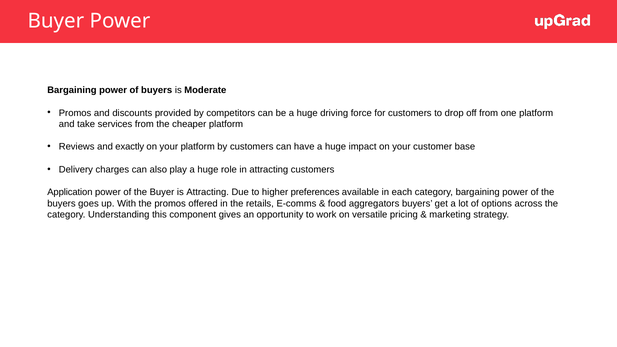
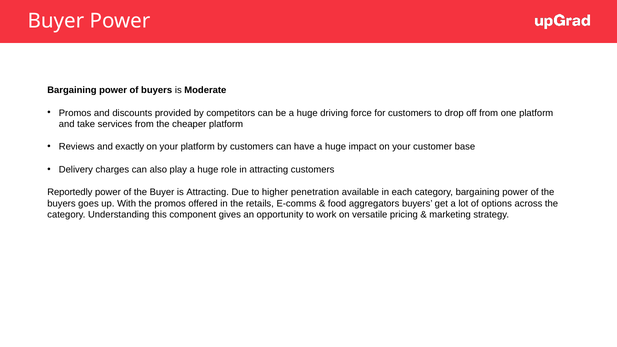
Application: Application -> Reportedly
preferences: preferences -> penetration
